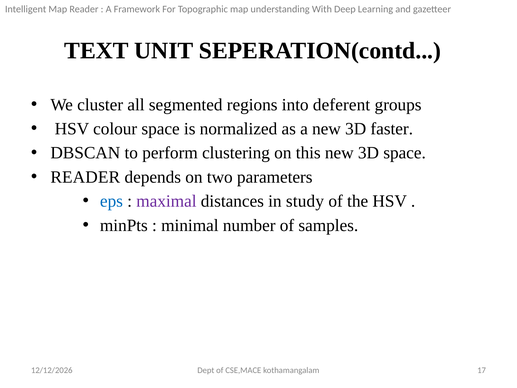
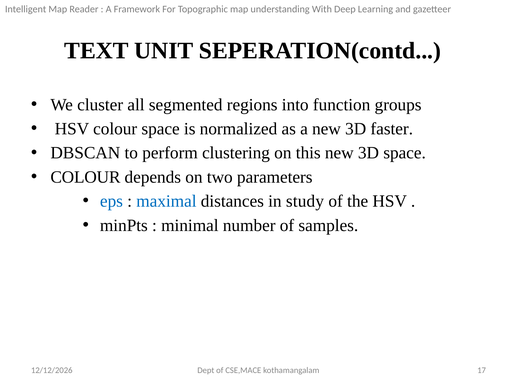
deferent: deferent -> function
READER at (85, 177): READER -> COLOUR
maximal colour: purple -> blue
